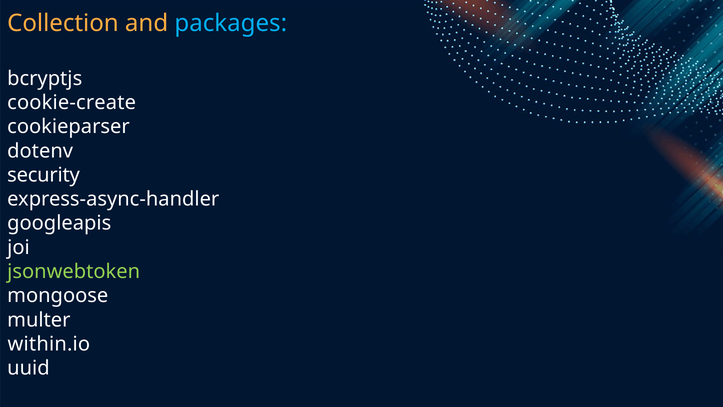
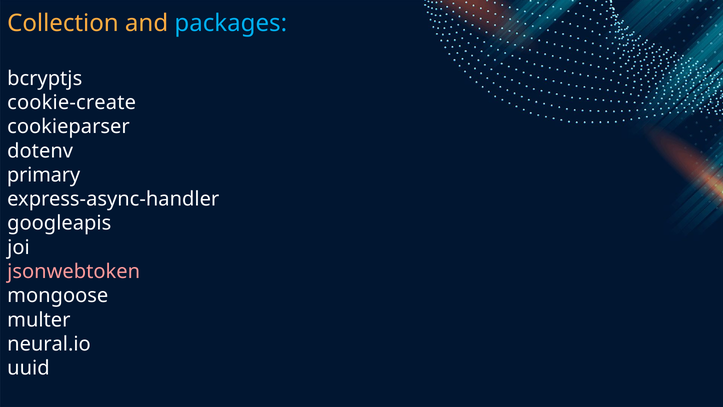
security: security -> primary
jsonwebtoken colour: light green -> pink
within.io: within.io -> neural.io
